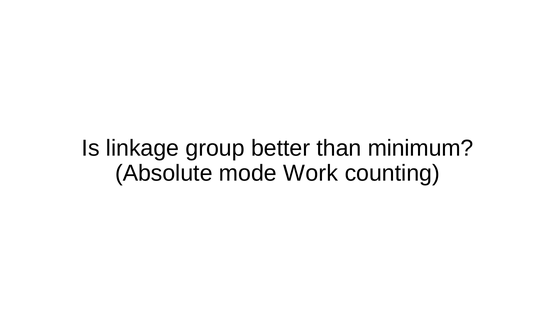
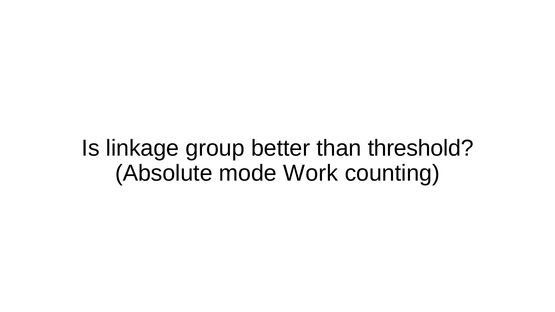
minimum: minimum -> threshold
